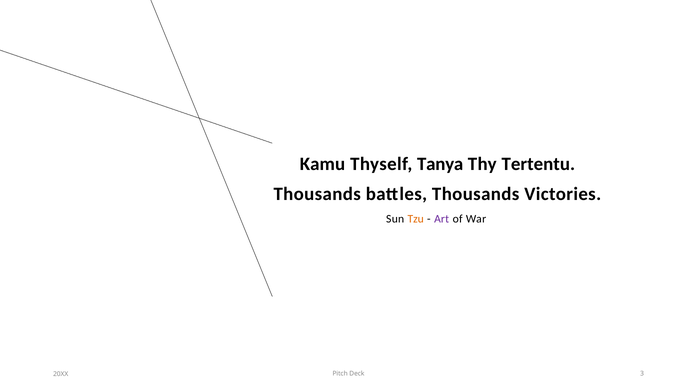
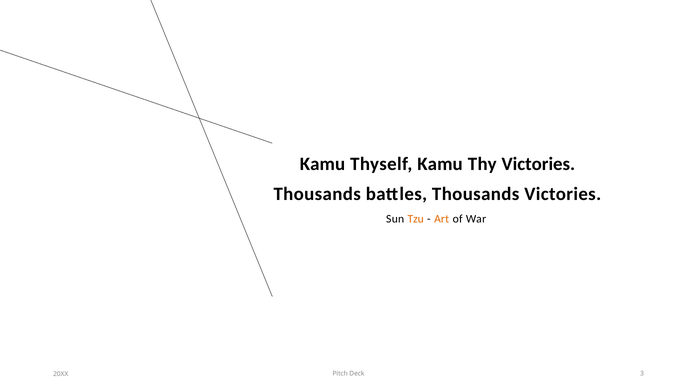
Thyself Tanya: Tanya -> Kamu
Thy Tertentu: Tertentu -> Victories
Art colour: purple -> orange
